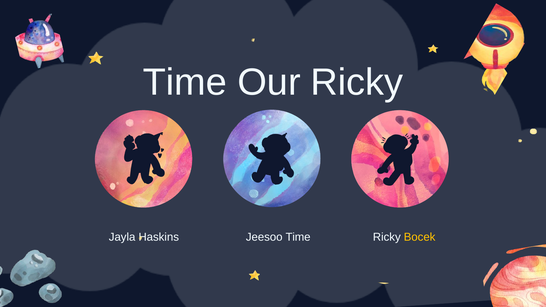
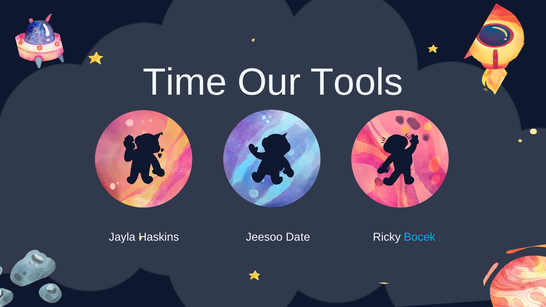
Our Ricky: Ricky -> Tools
Jeesoo Time: Time -> Date
Bocek colour: yellow -> light blue
